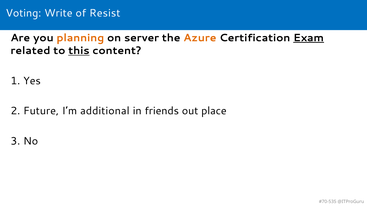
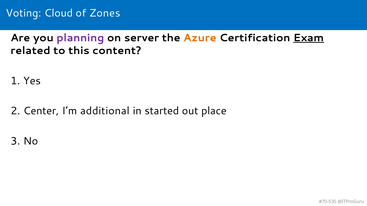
Write: Write -> Cloud
Resist: Resist -> Zones
planning colour: orange -> purple
this underline: present -> none
Future: Future -> Center
friends: friends -> started
